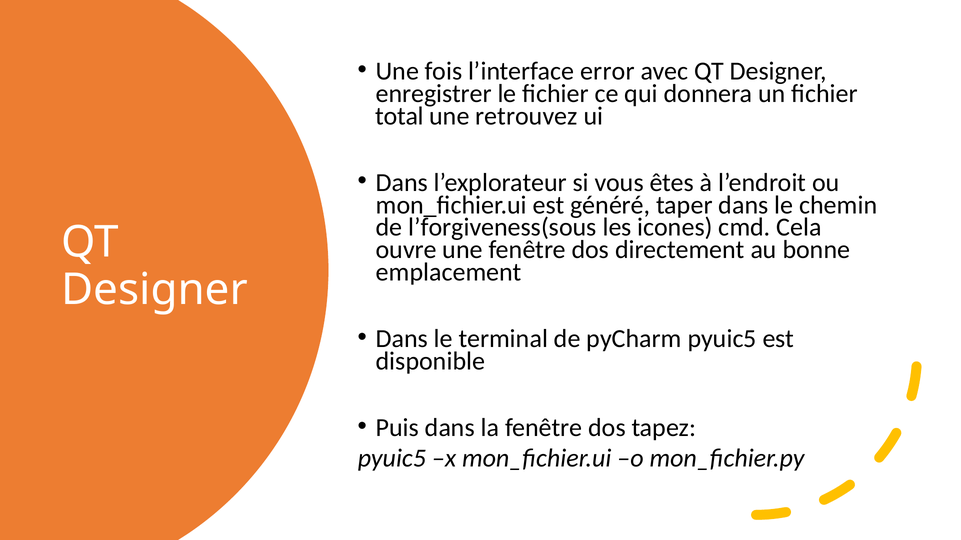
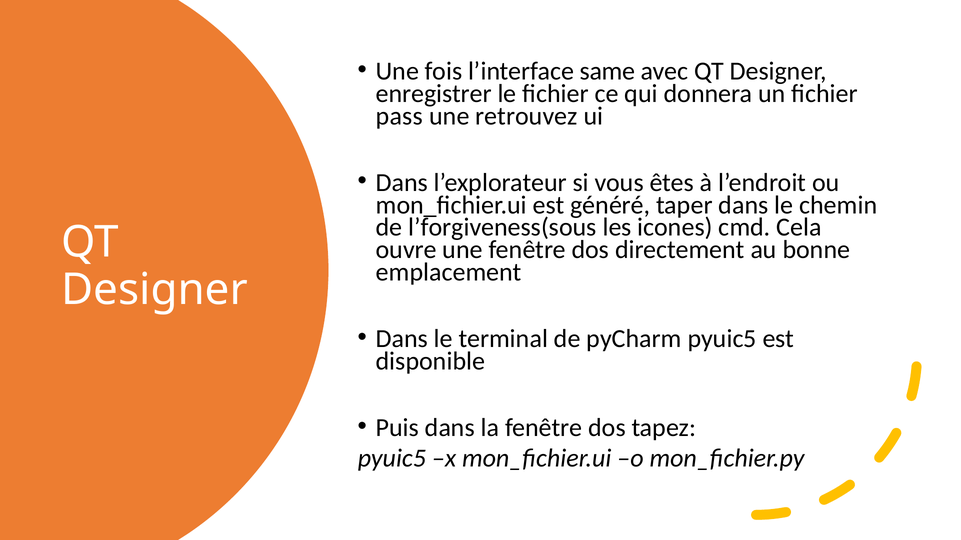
error: error -> same
total: total -> pass
